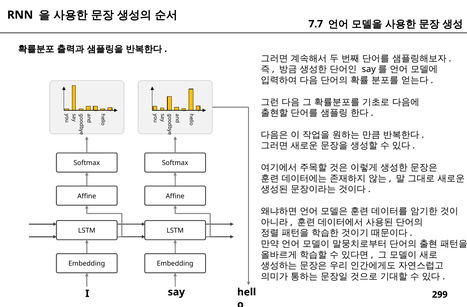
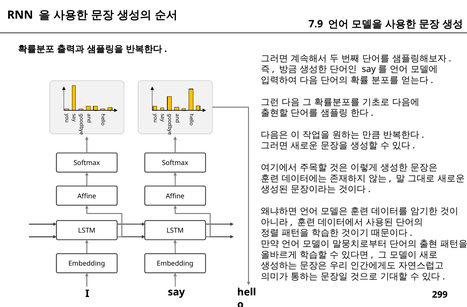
7.7: 7.7 -> 7.9
